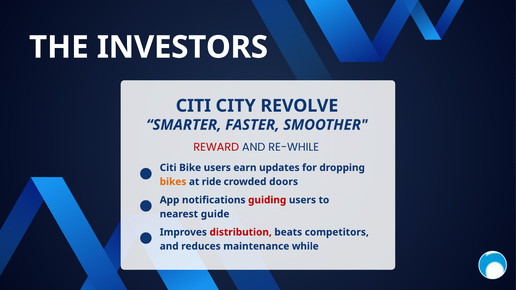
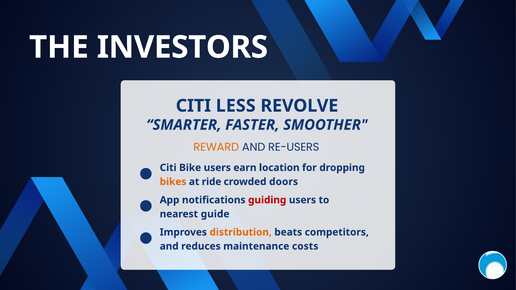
CITY: CITY -> LESS
REWARD colour: red -> orange
RE-WHILE: RE-WHILE -> RE-USERS
updates: updates -> location
distribution colour: red -> orange
while: while -> costs
